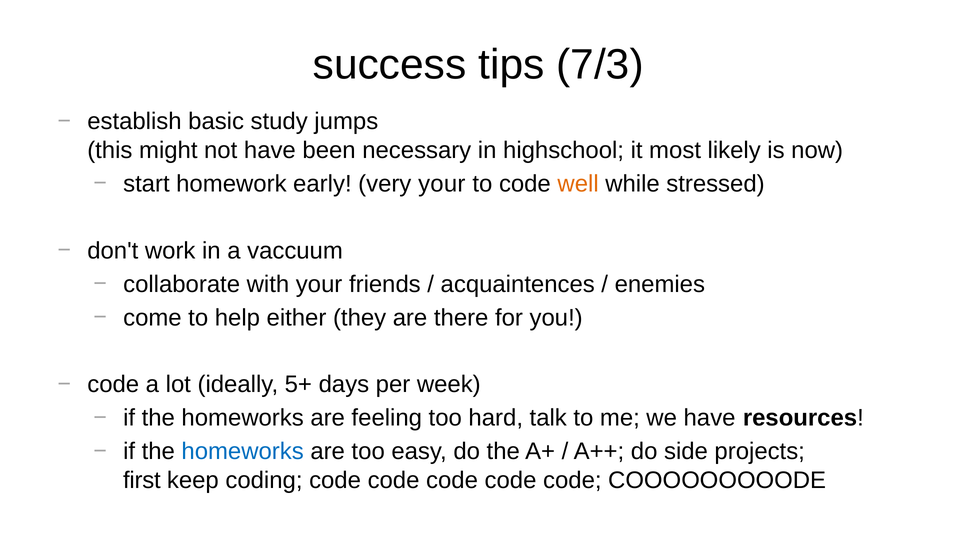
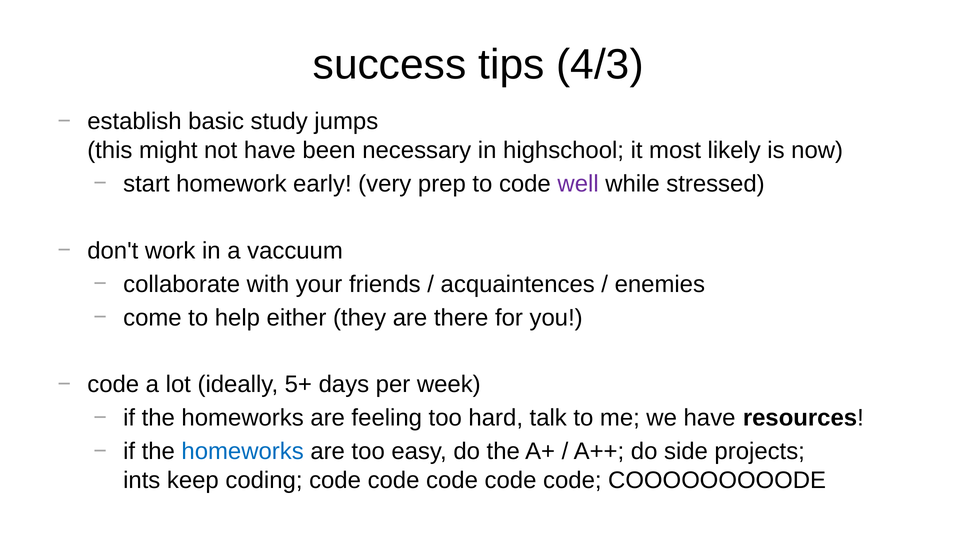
7/3: 7/3 -> 4/3
very your: your -> prep
well colour: orange -> purple
first: first -> ints
